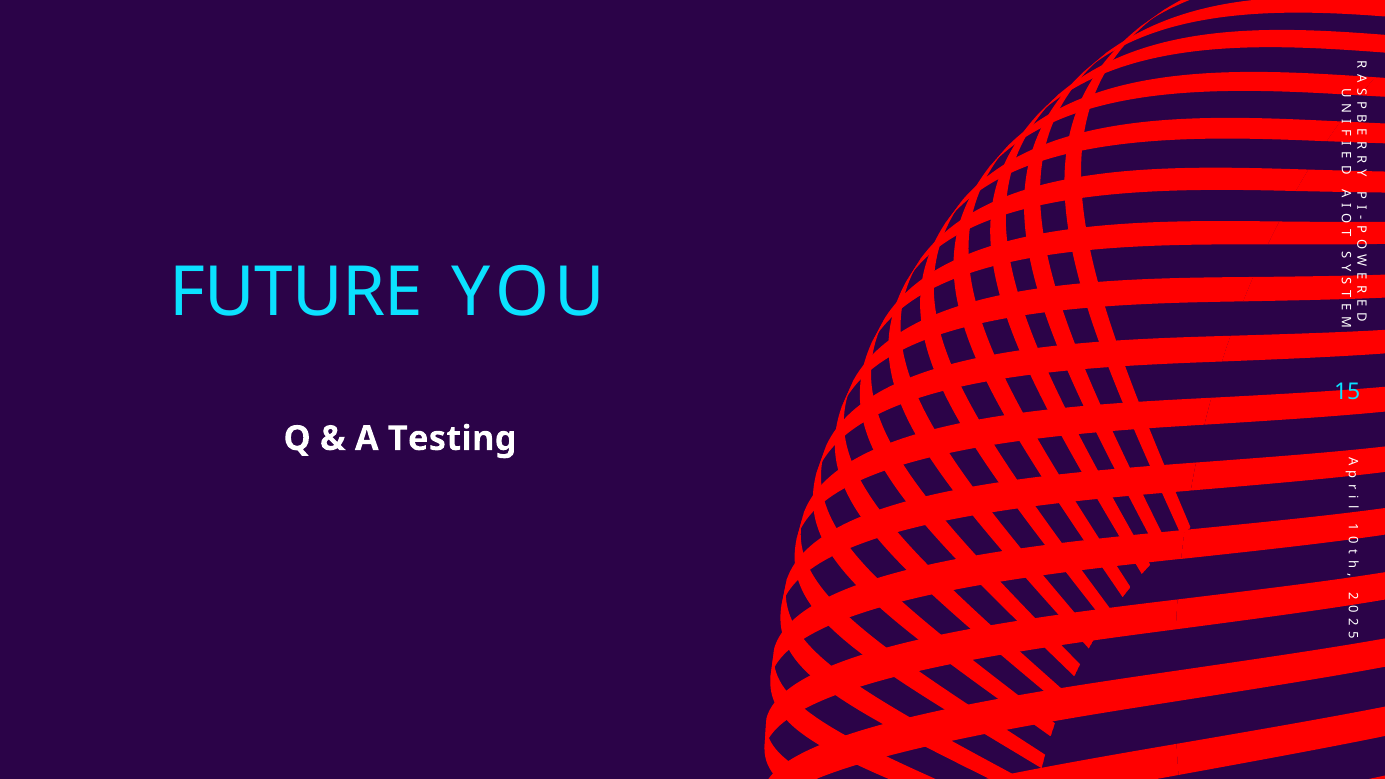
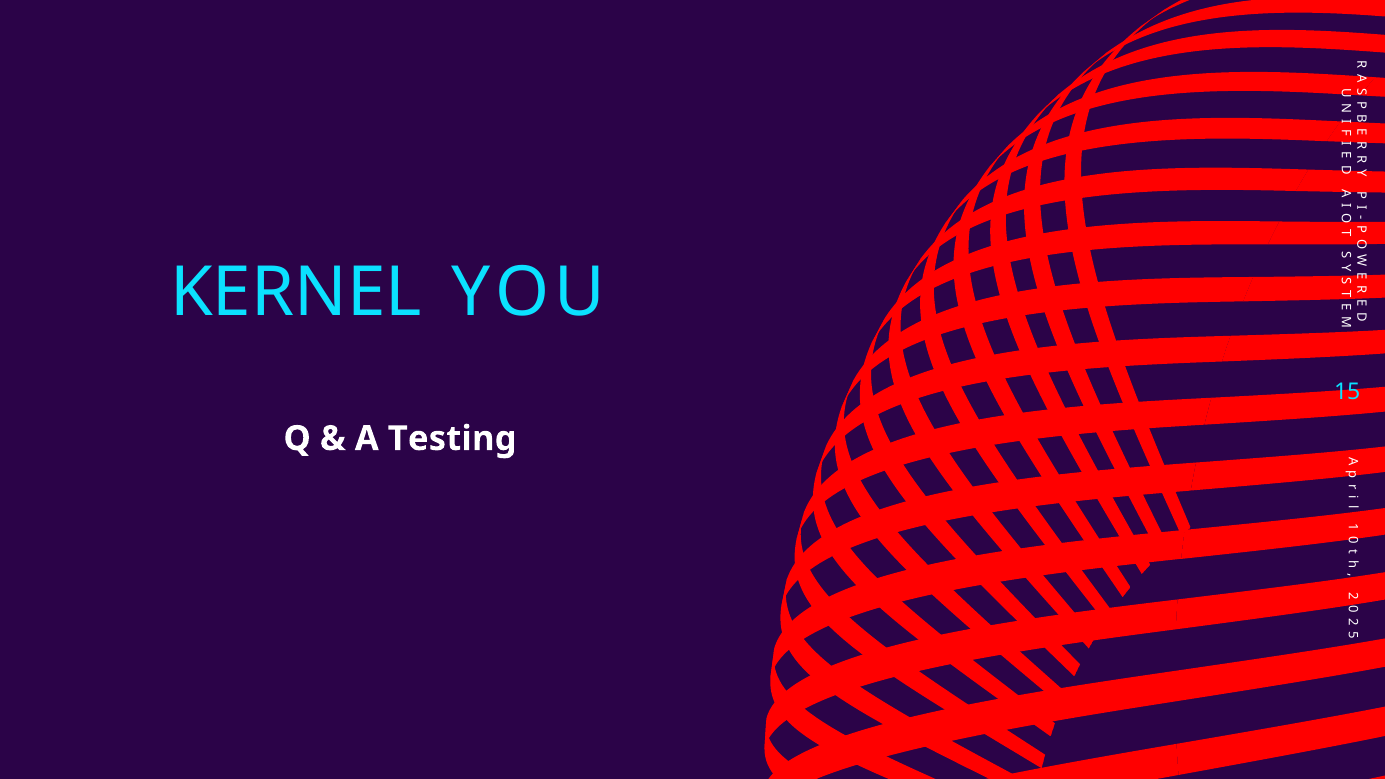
FUTURE: FUTURE -> KERNEL
